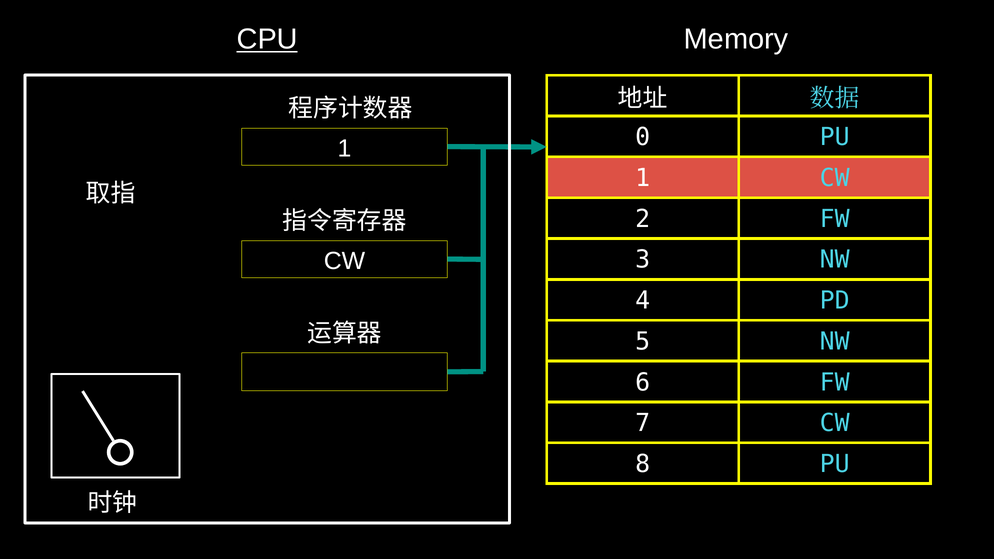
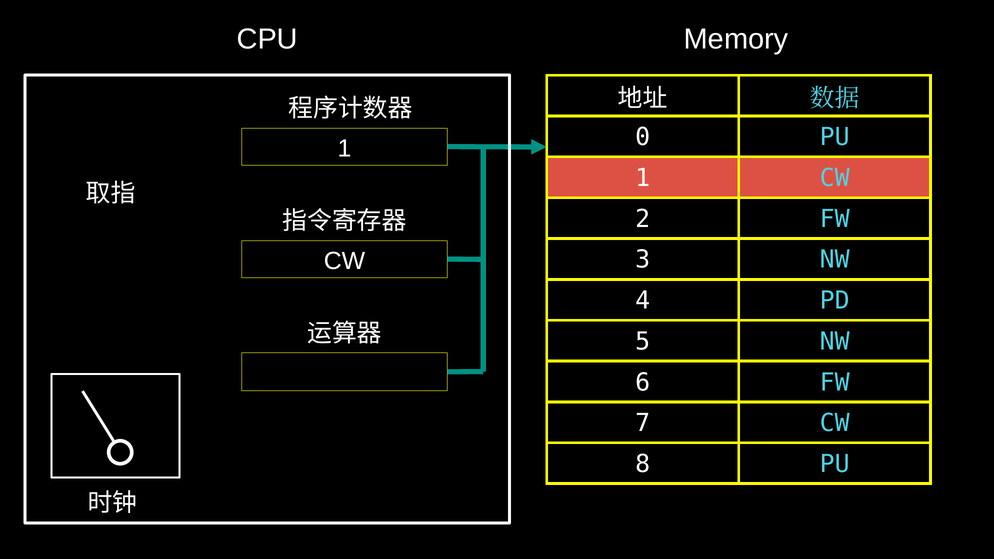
CPU underline: present -> none
